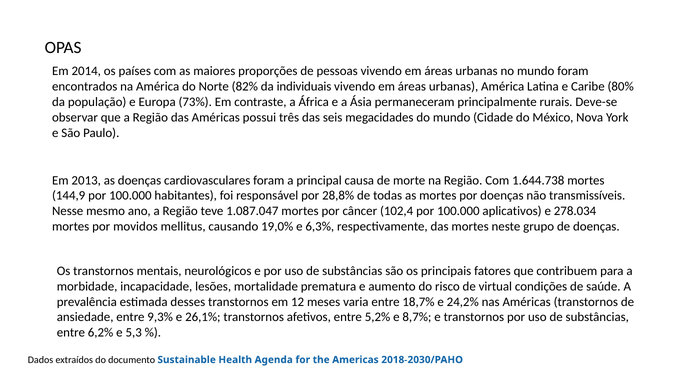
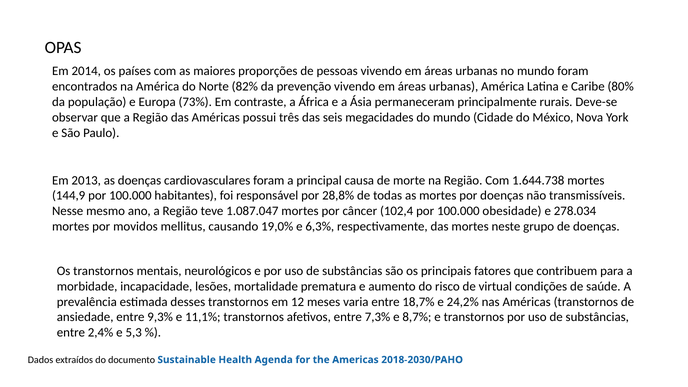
individuais: individuais -> prevenção
aplicativos: aplicativos -> obesidade
26,1%: 26,1% -> 11,1%
5,2%: 5,2% -> 7,3%
6,2%: 6,2% -> 2,4%
